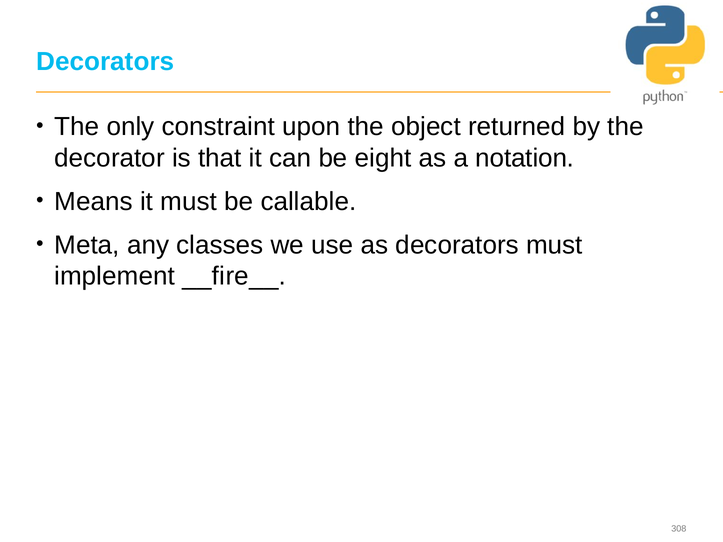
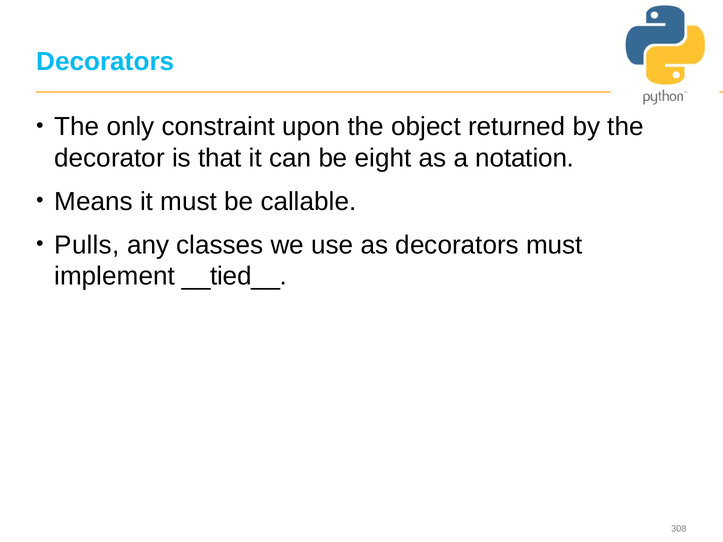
Meta: Meta -> Pulls
__fire__: __fire__ -> __tied__
